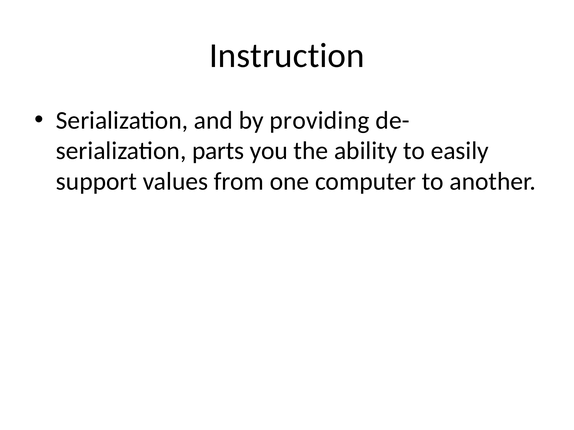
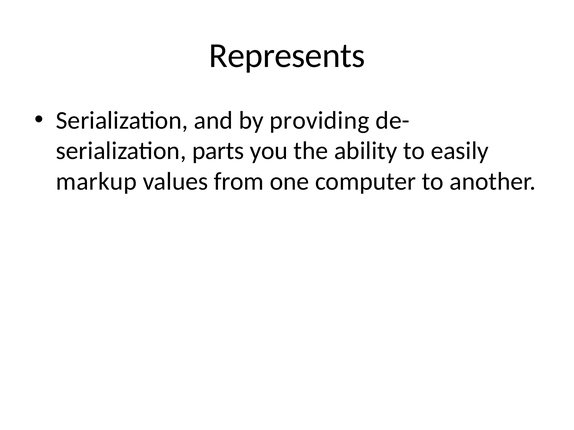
Instruction: Instruction -> Represents
support: support -> markup
